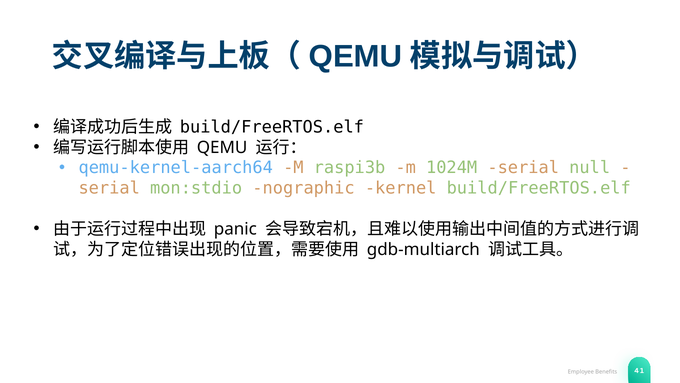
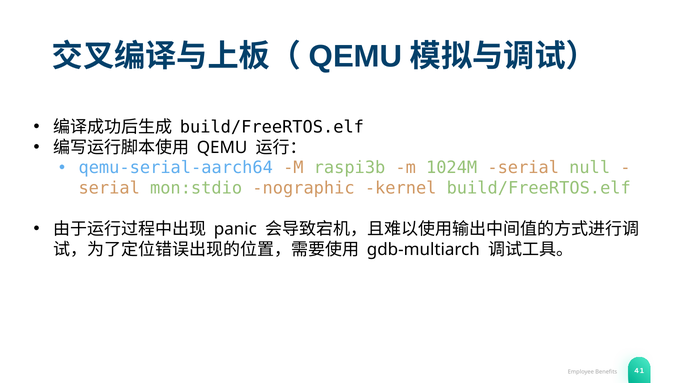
qemu-kernel-aarch64: qemu-kernel-aarch64 -> qemu-serial-aarch64
